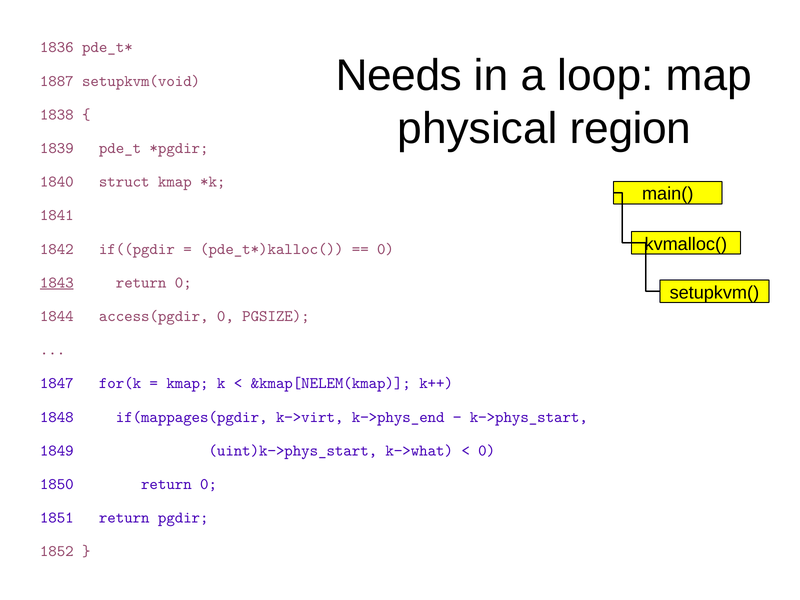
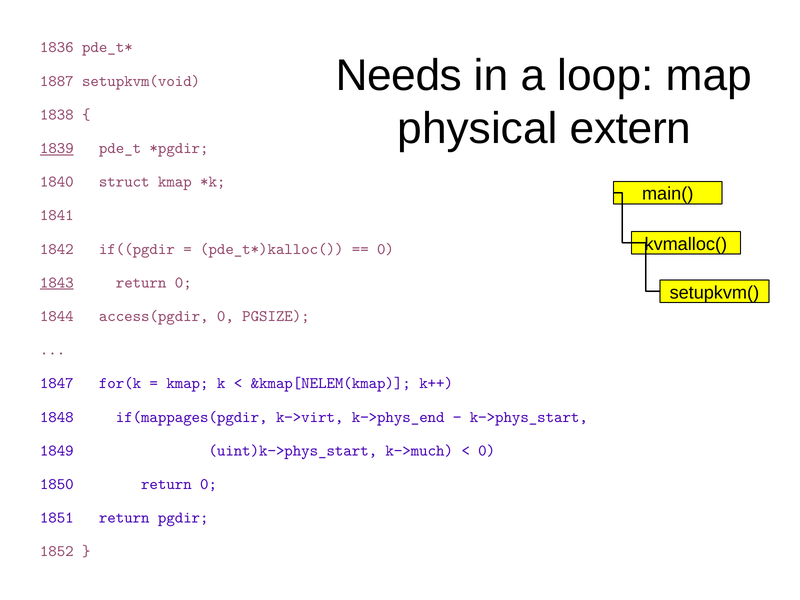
region: region -> extern
1839 underline: none -> present
k−>what: k−>what -> k−>much
